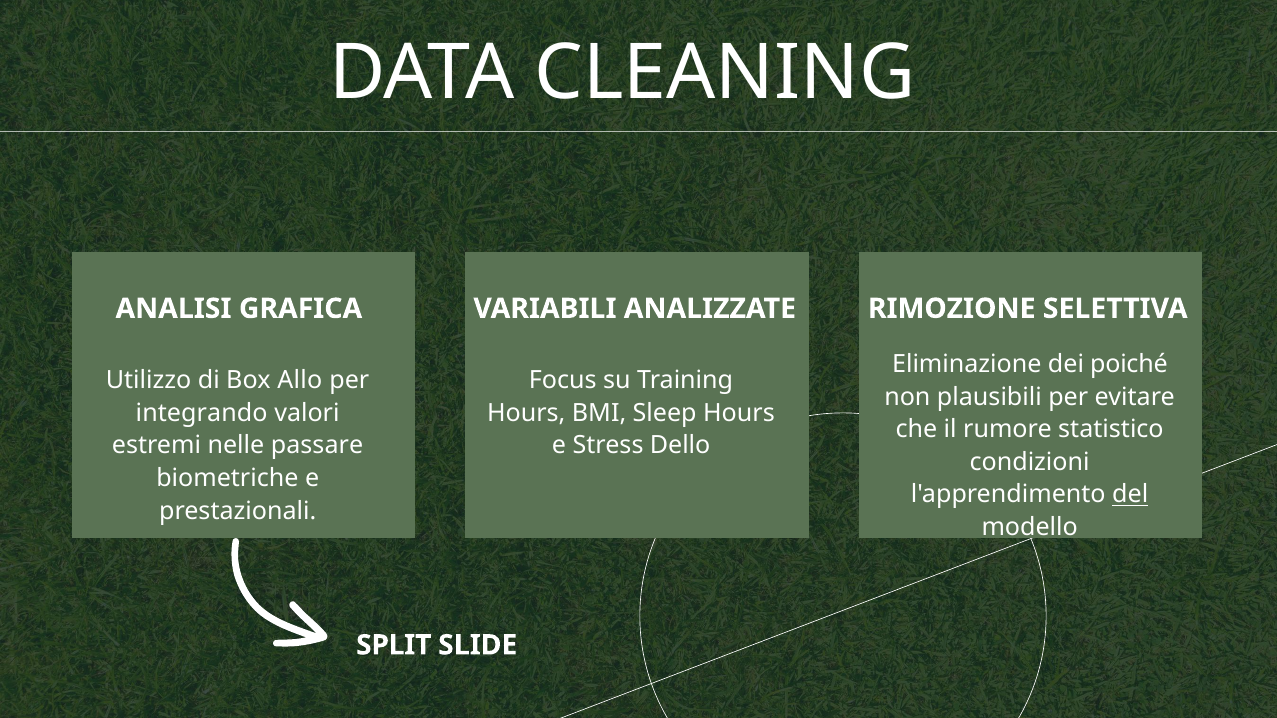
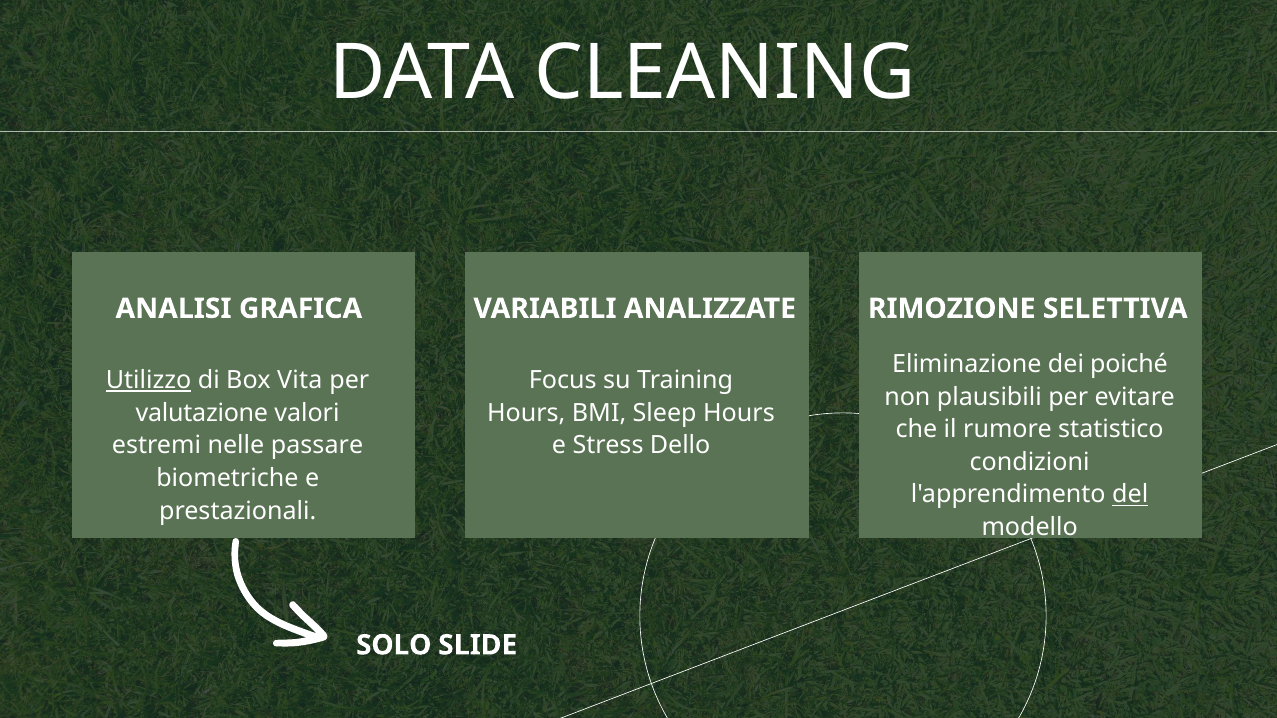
Utilizzo underline: none -> present
Allo: Allo -> Vita
integrando: integrando -> valutazione
SPLIT: SPLIT -> SOLO
